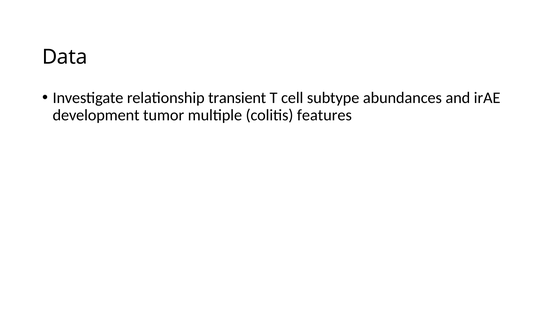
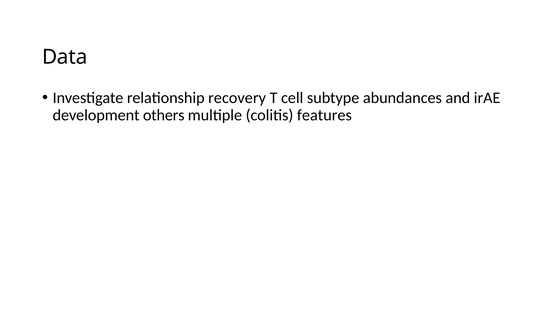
transient: transient -> recovery
tumor: tumor -> others
